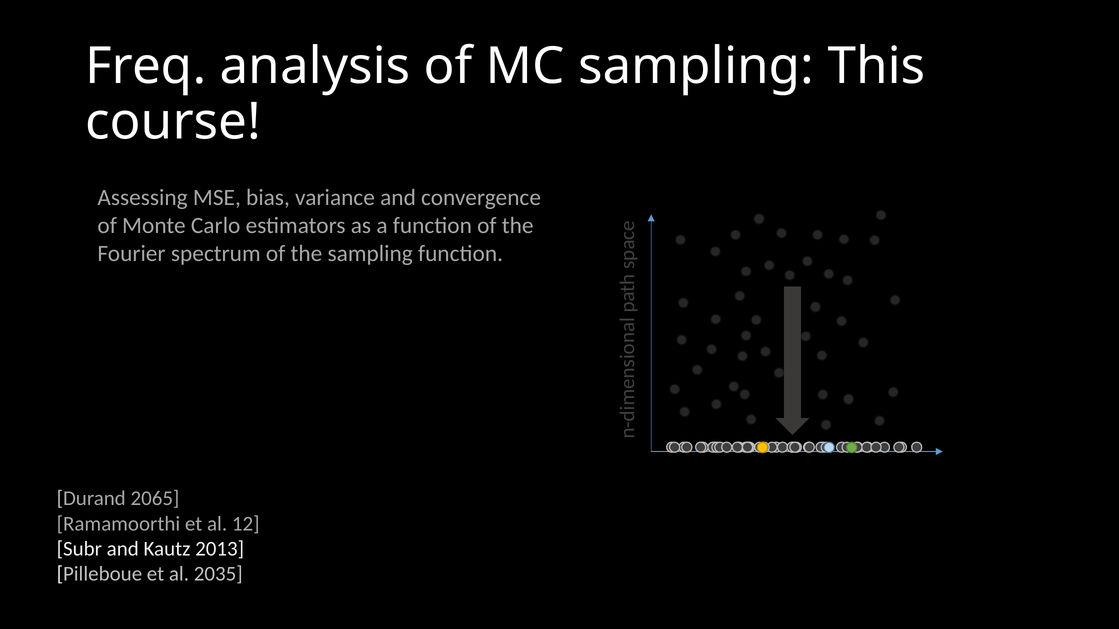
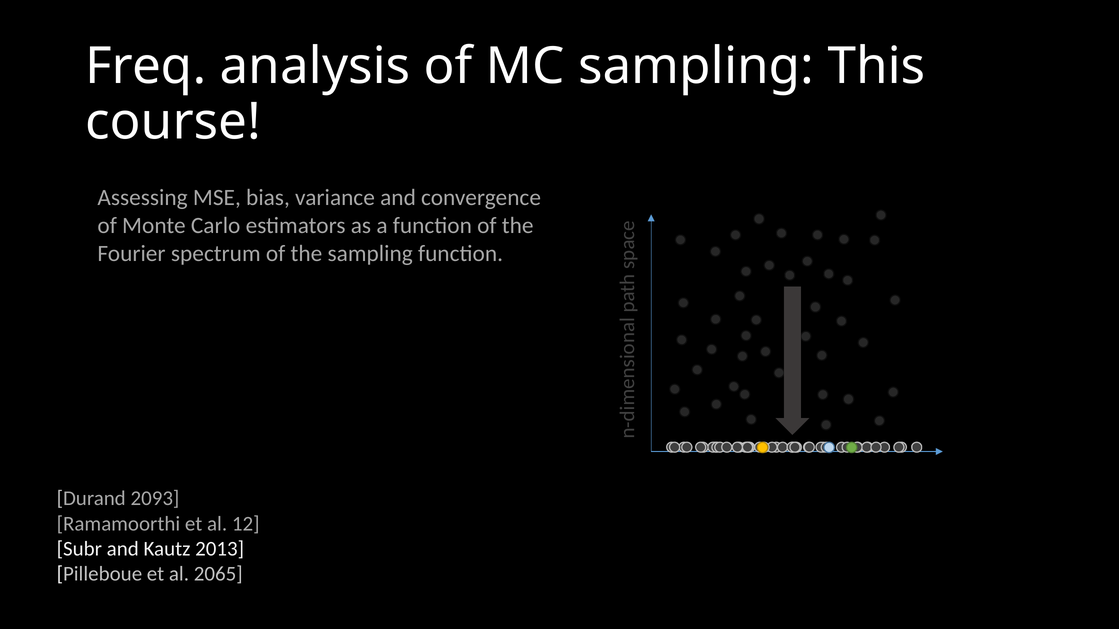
2065: 2065 -> 2093
2035: 2035 -> 2065
